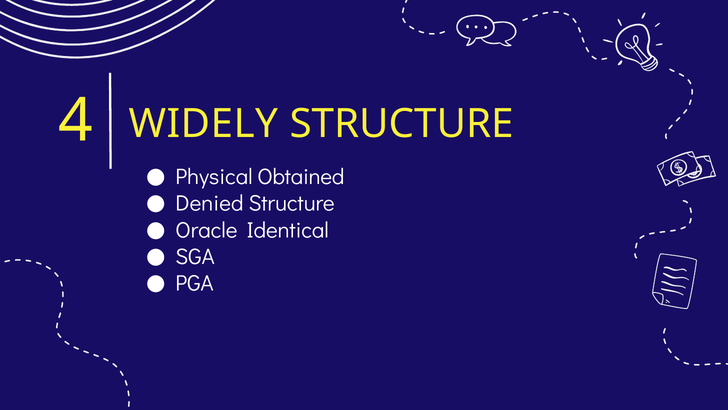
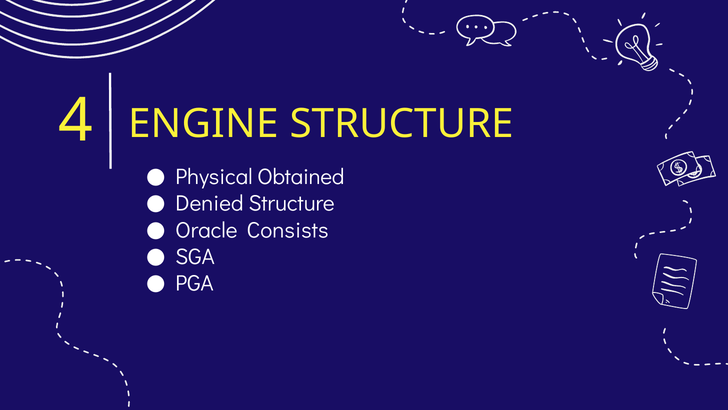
WIDELY: WIDELY -> ENGINE
Identical: Identical -> Consists
